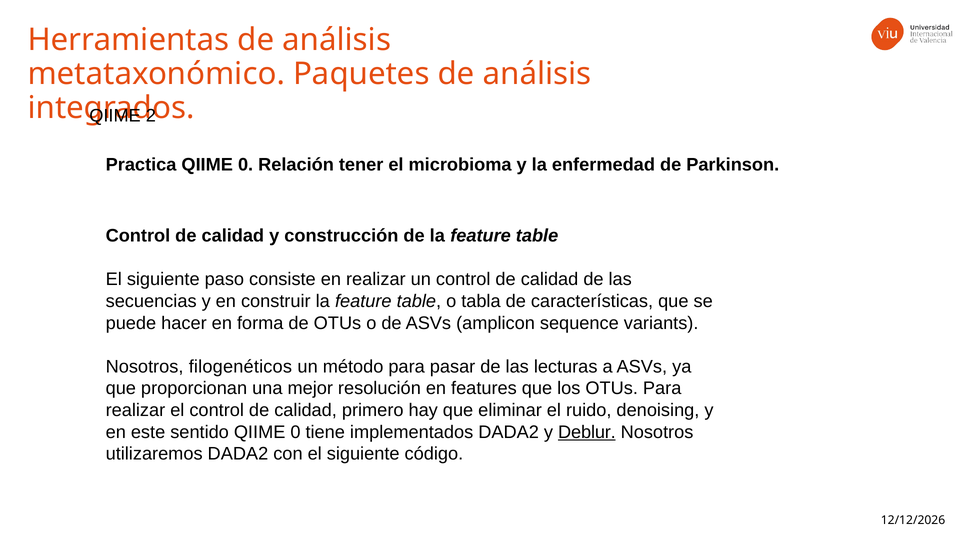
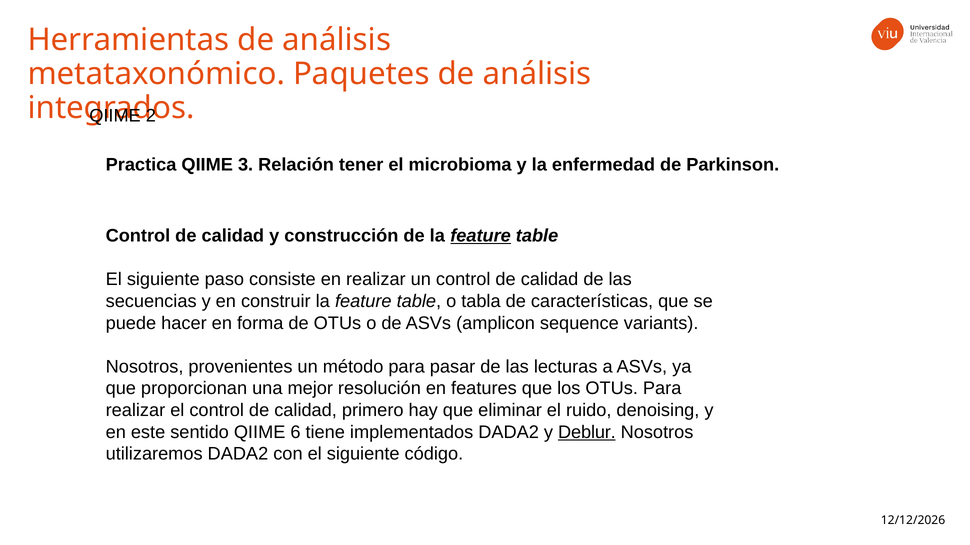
Practica QIIME 0: 0 -> 3
feature at (481, 236) underline: none -> present
filogenéticos: filogenéticos -> provenientes
sentido QIIME 0: 0 -> 6
